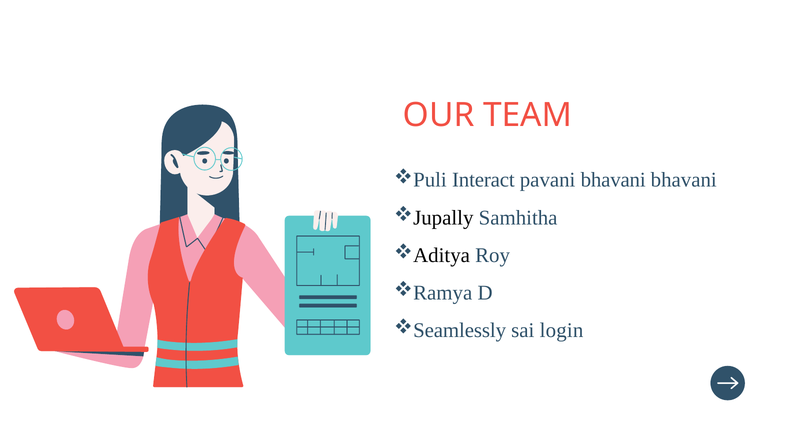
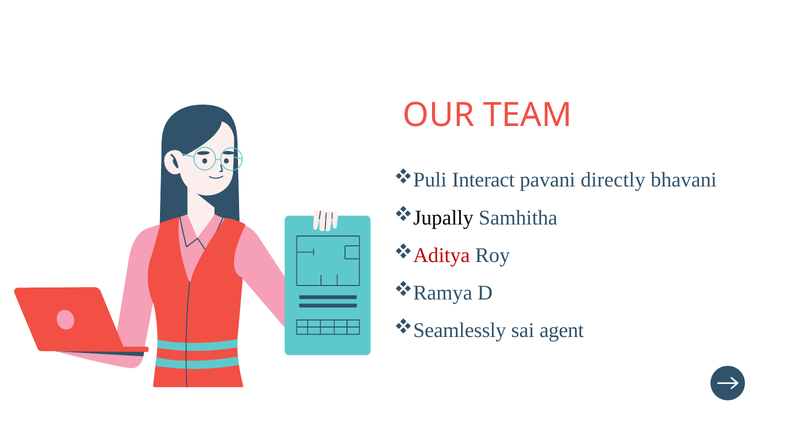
pavani bhavani: bhavani -> directly
Aditya colour: black -> red
login: login -> agent
